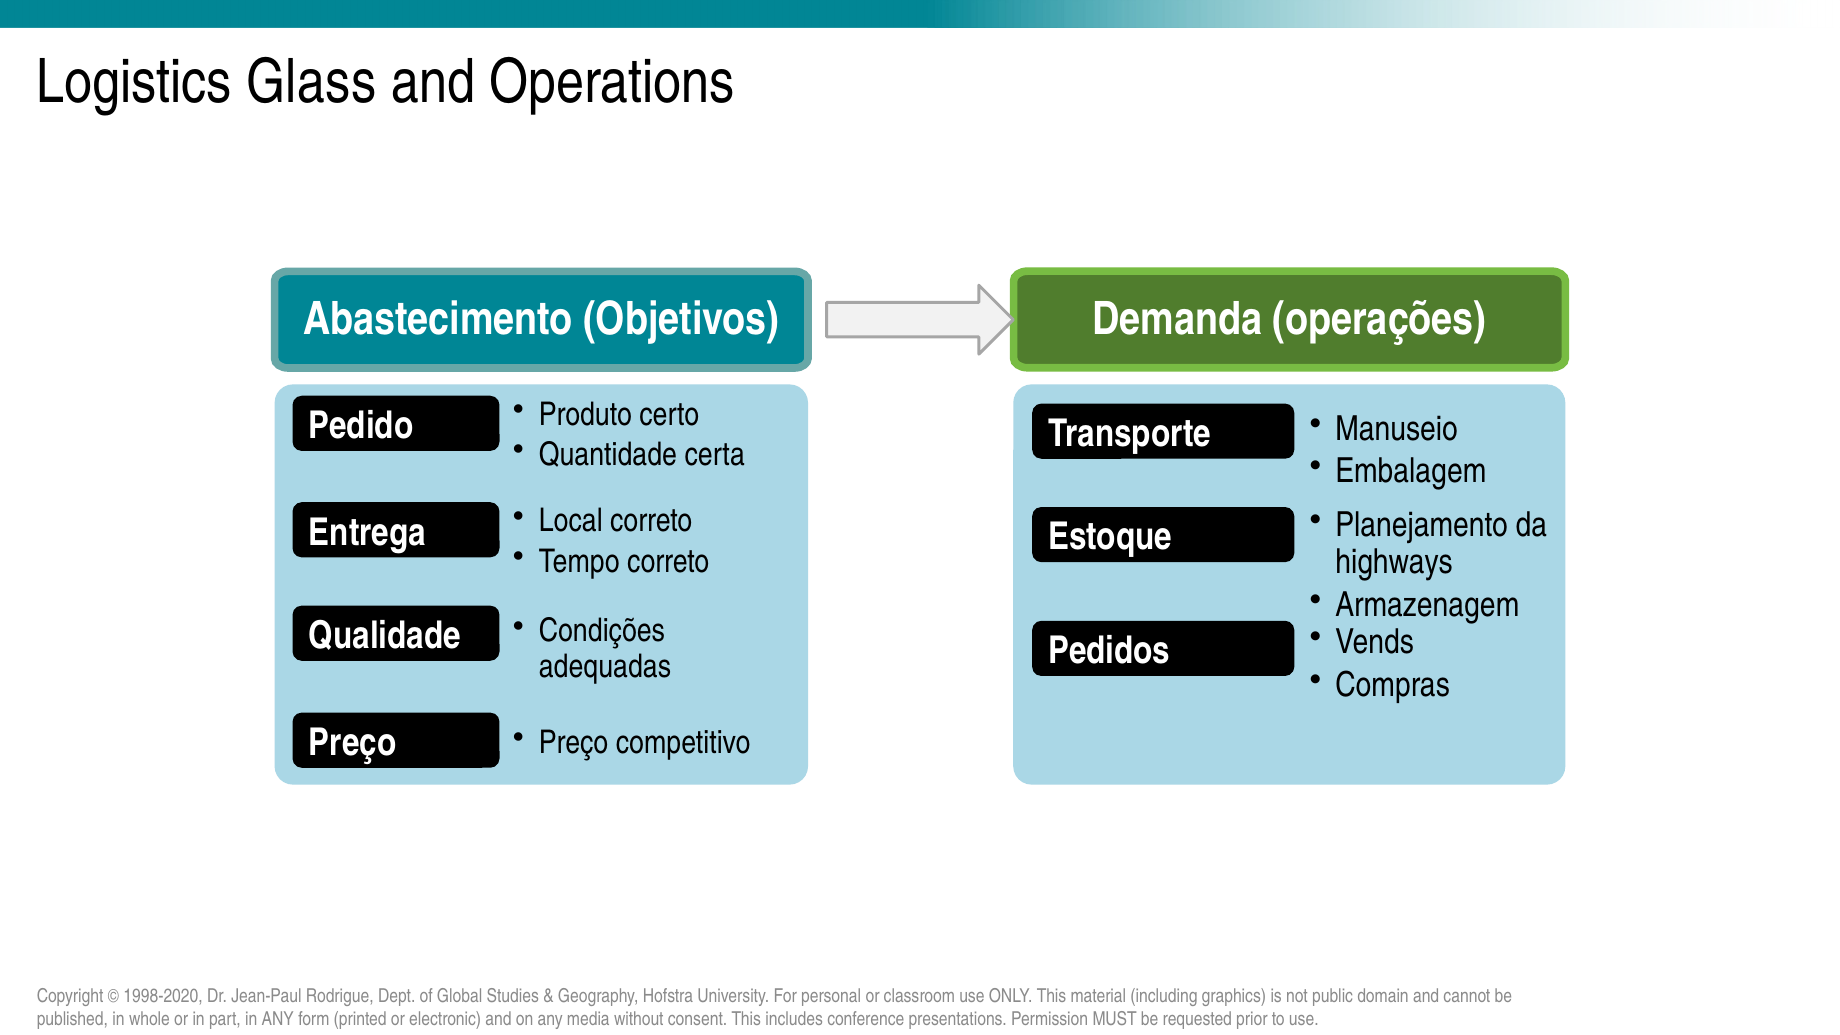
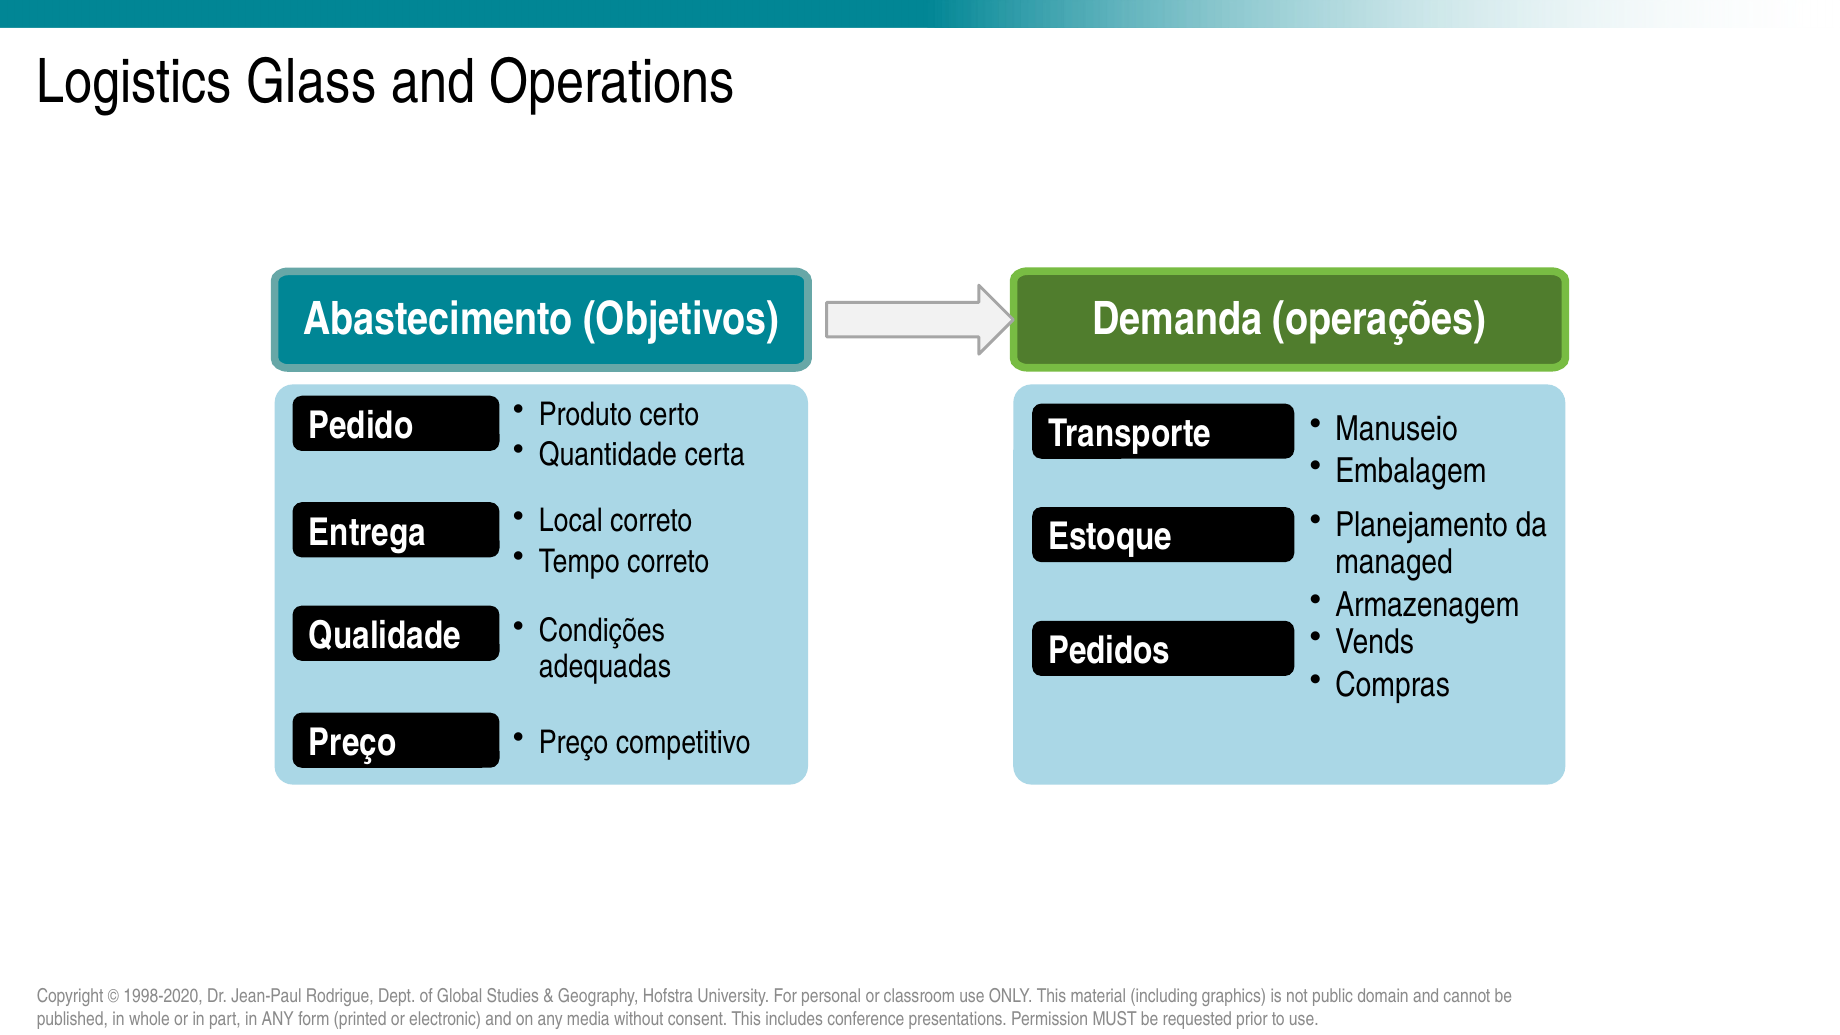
highways: highways -> managed
